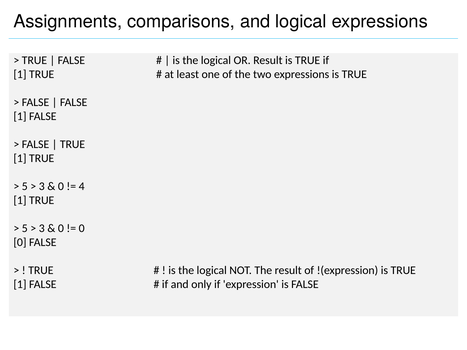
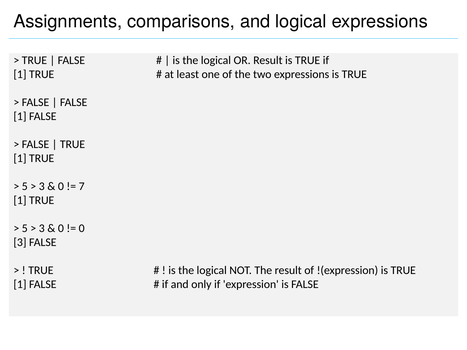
4: 4 -> 7
0 at (20, 242): 0 -> 3
